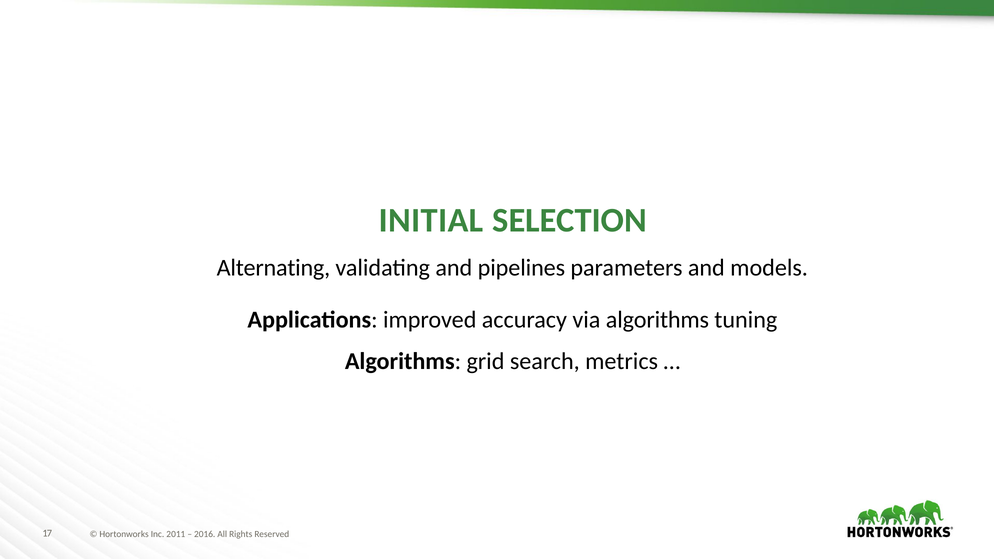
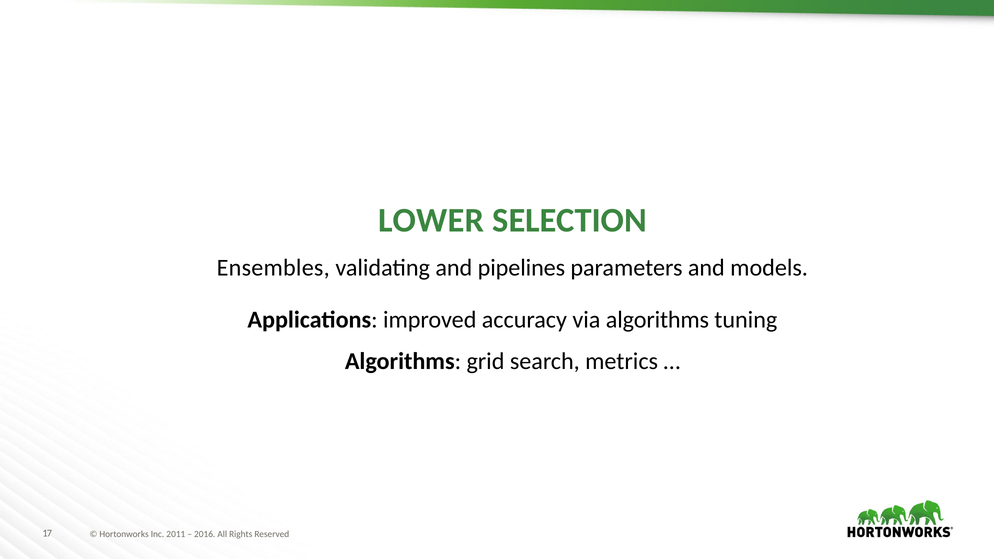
INITIAL: INITIAL -> LOWER
Alternating: Alternating -> Ensembles
